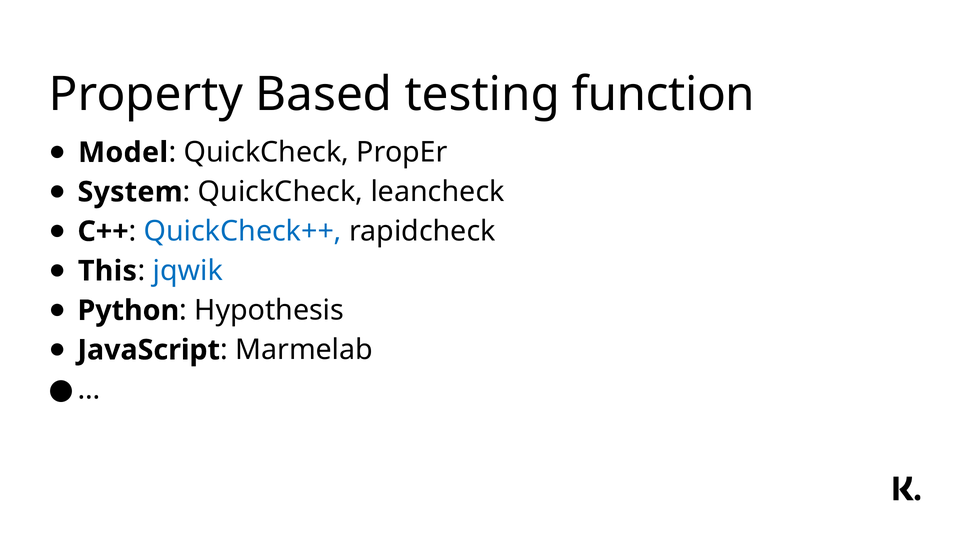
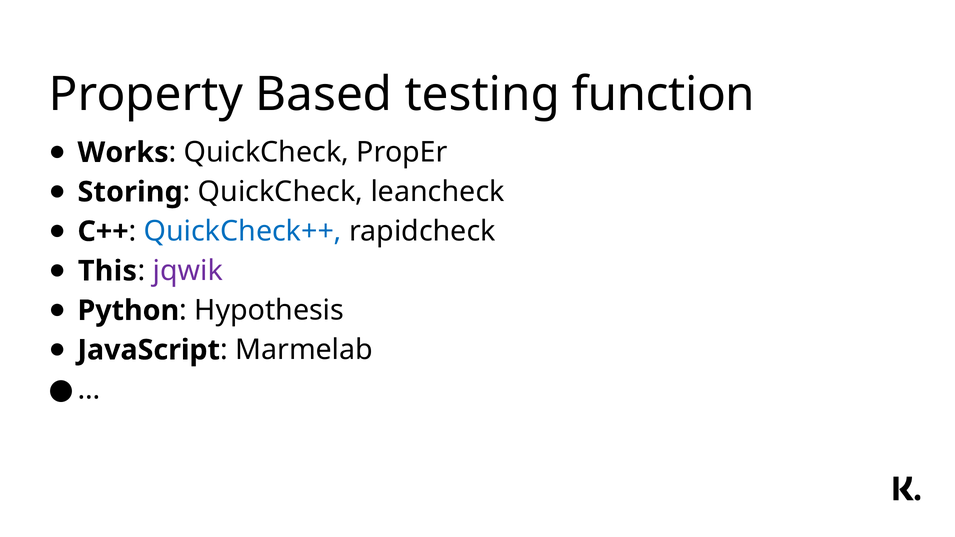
Model: Model -> Works
System: System -> Storing
jqwik colour: blue -> purple
